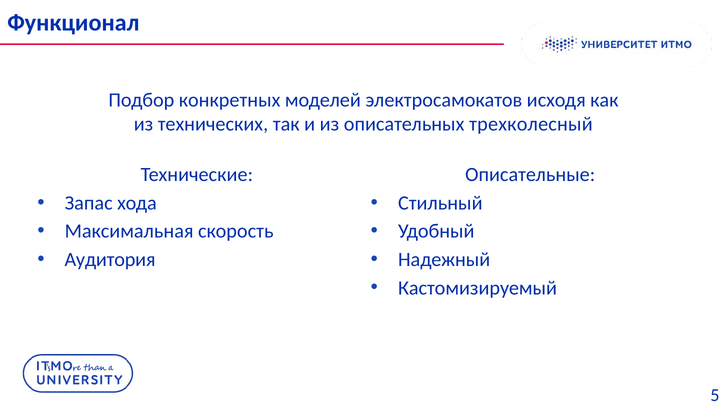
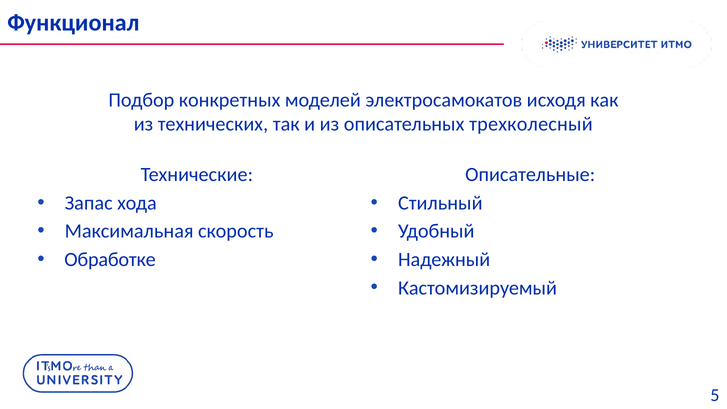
Аудитория: Аудитория -> Обработке
